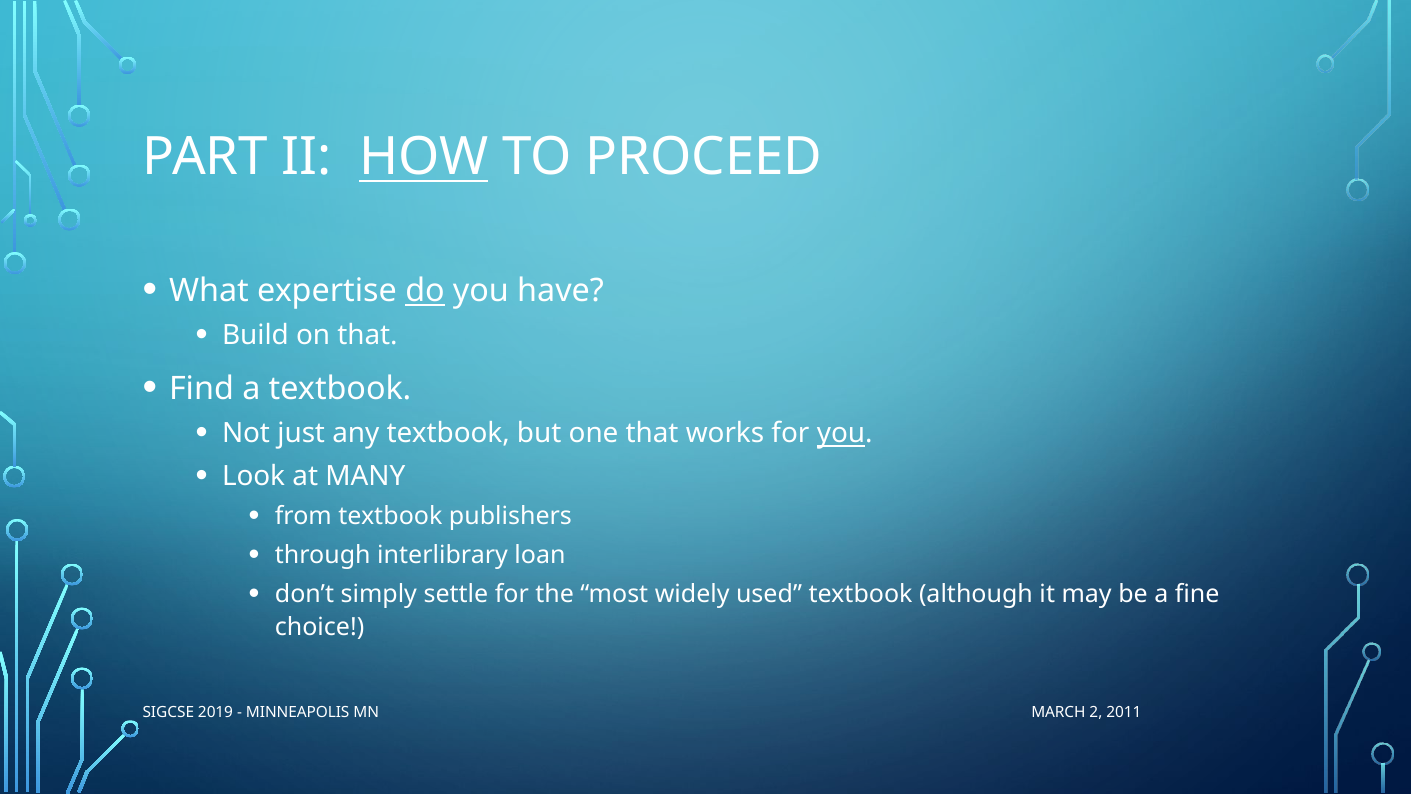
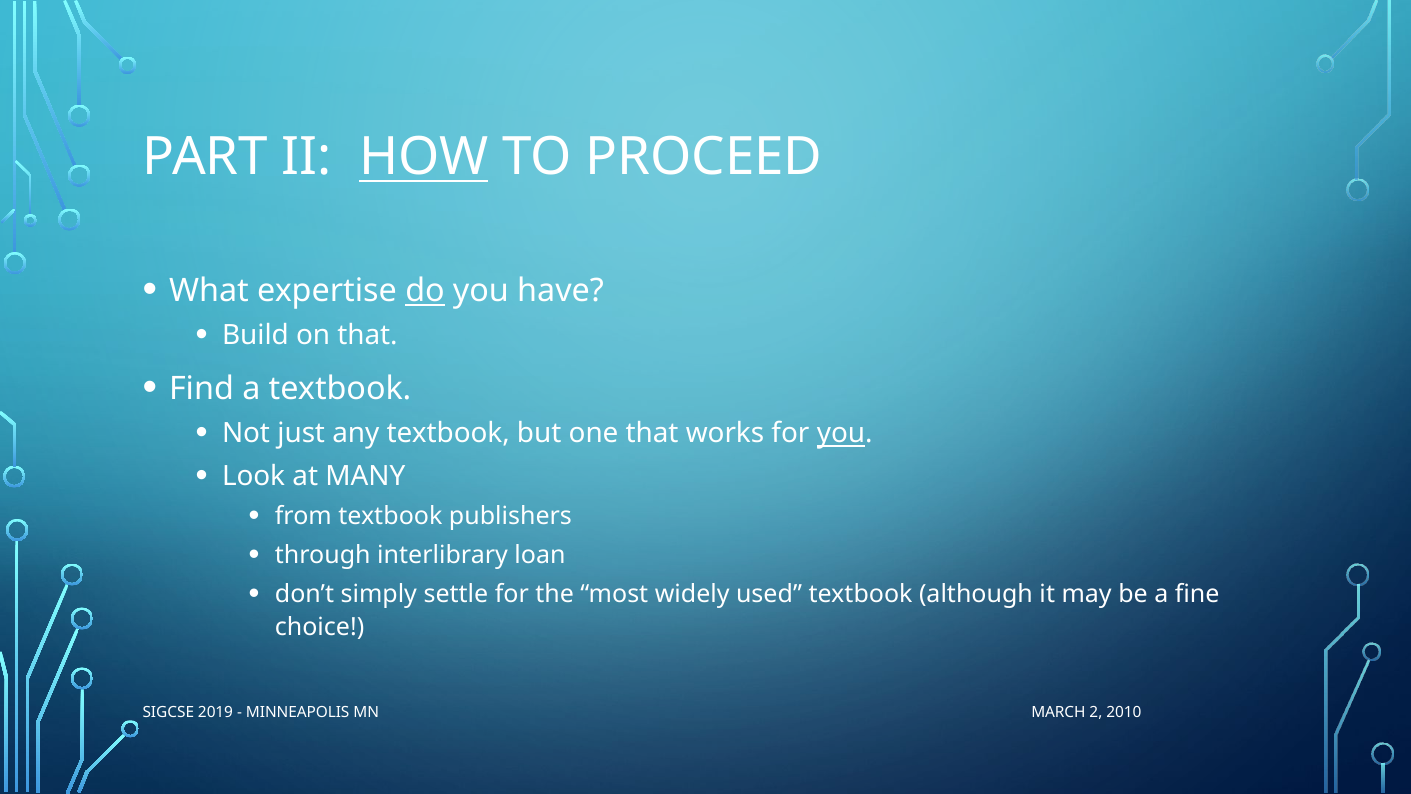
2011: 2011 -> 2010
